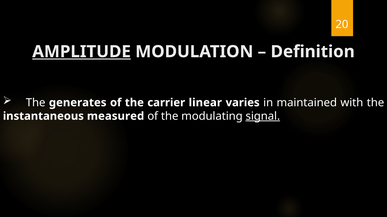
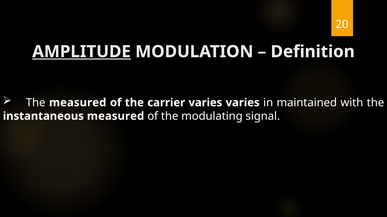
The generates: generates -> measured
carrier linear: linear -> varies
signal underline: present -> none
